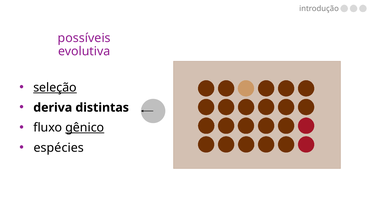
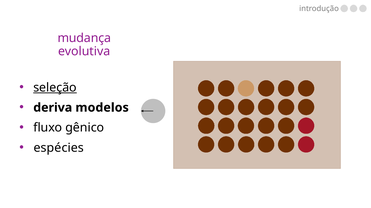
possíveis: possíveis -> mudança
distintas: distintas -> modelos
gênico underline: present -> none
